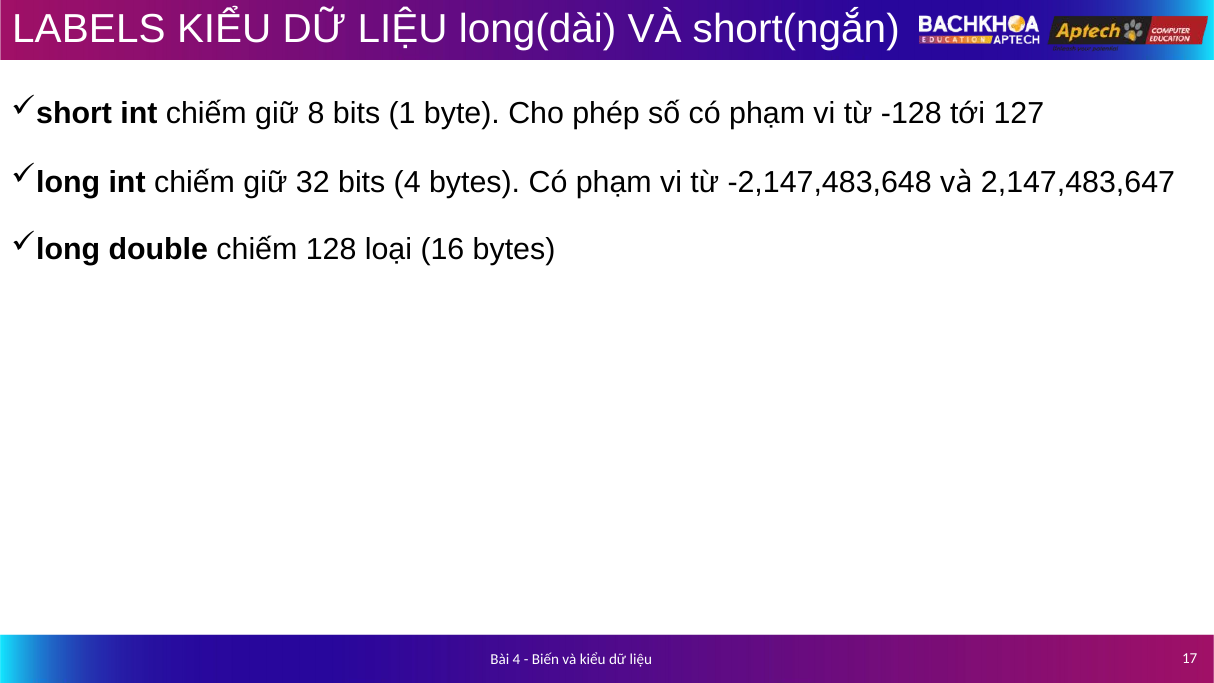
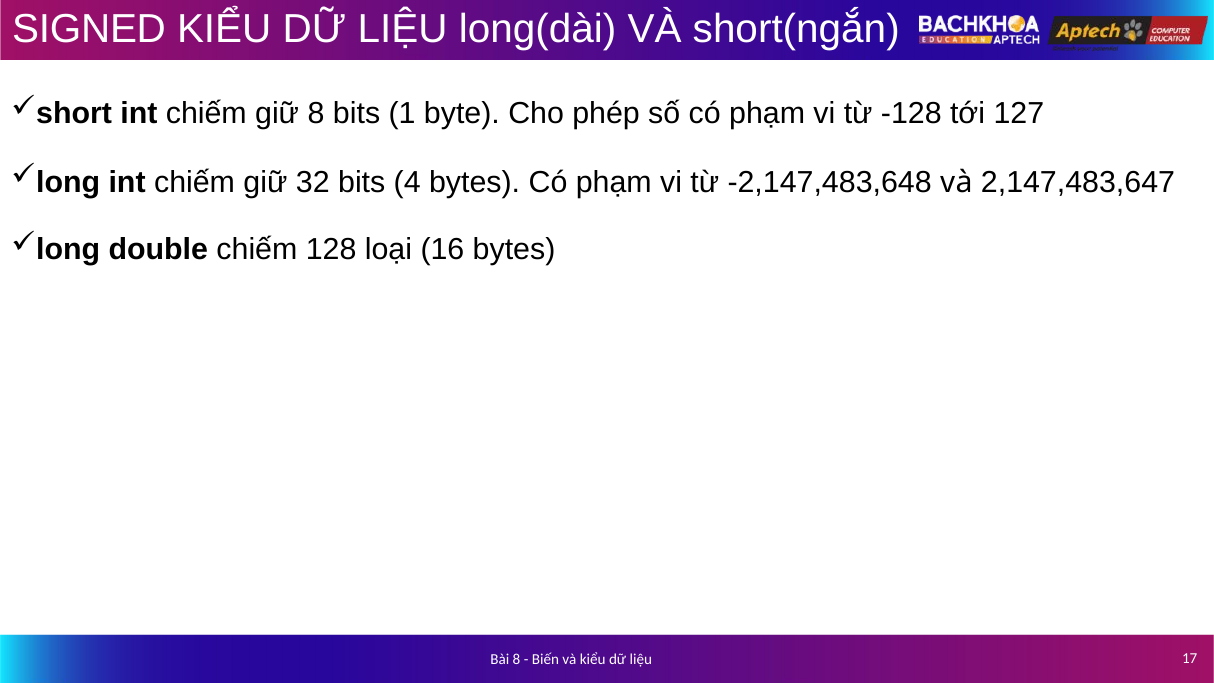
LABELS: LABELS -> SIGNED
Bài 4: 4 -> 8
